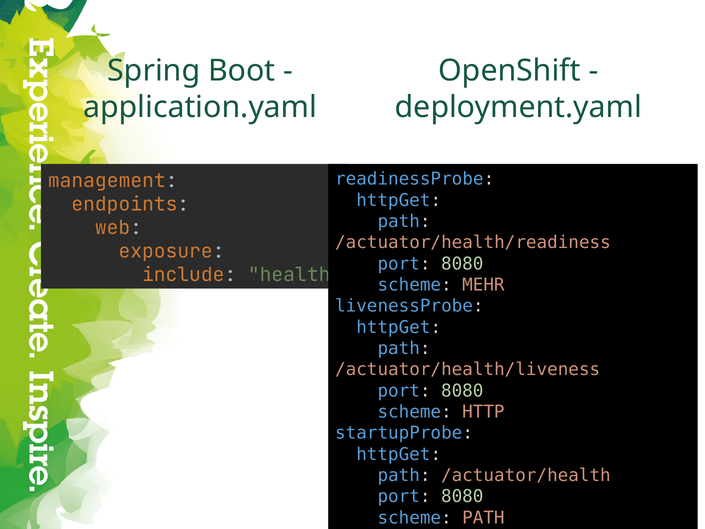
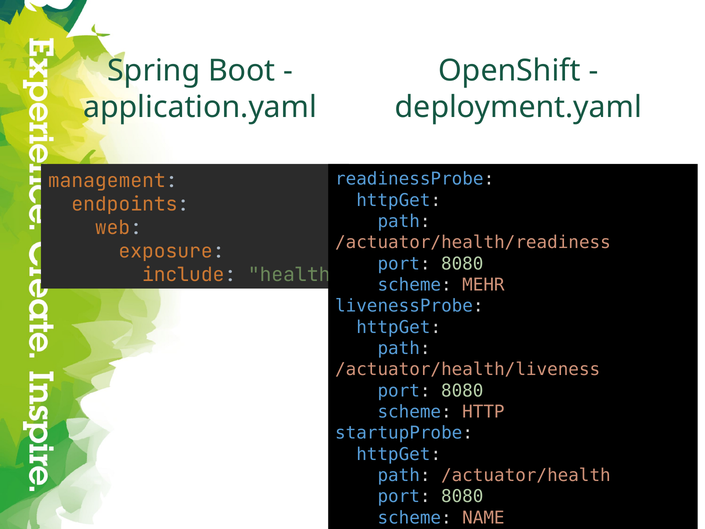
scheme PATH: PATH -> NAME
